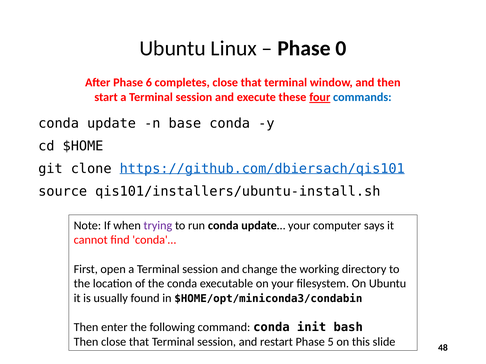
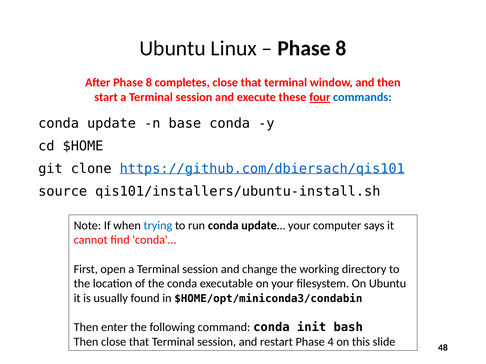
0 at (341, 49): 0 -> 8
After Phase 6: 6 -> 8
trying colour: purple -> blue
5: 5 -> 4
